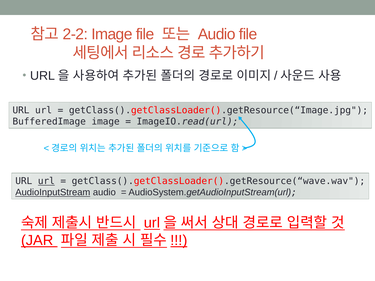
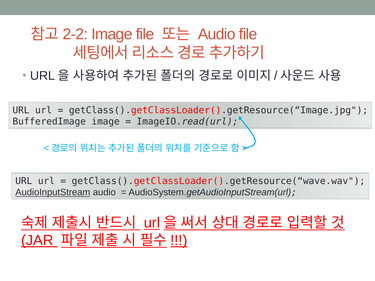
url at (46, 181) underline: present -> none
